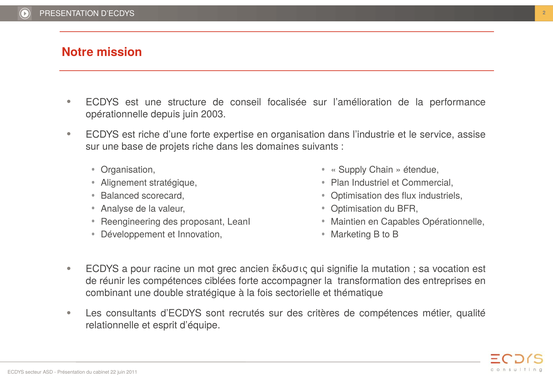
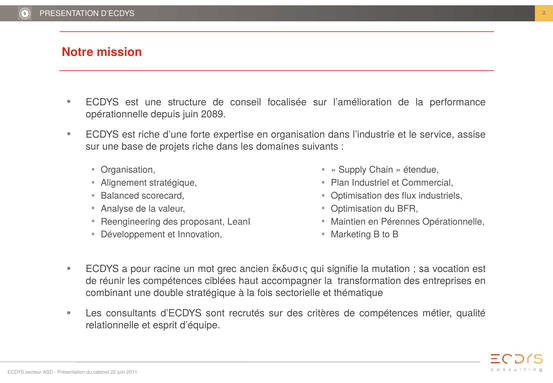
2003: 2003 -> 2089
Capables: Capables -> Pérennes
ciblées forte: forte -> haut
